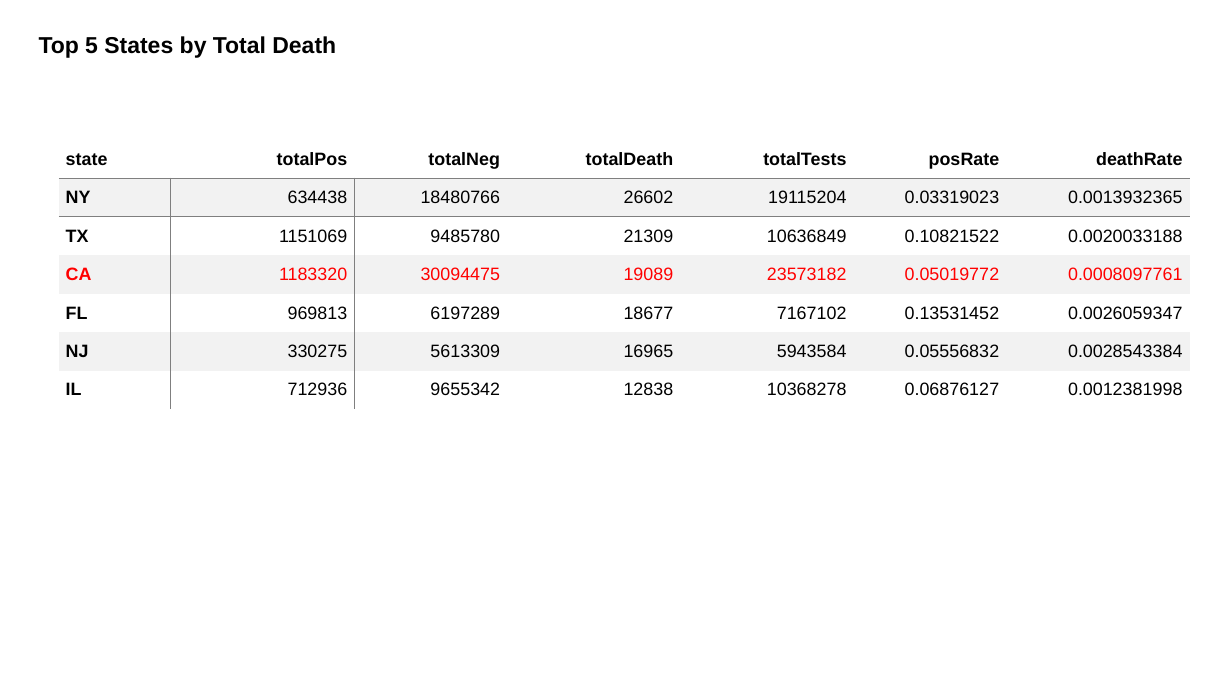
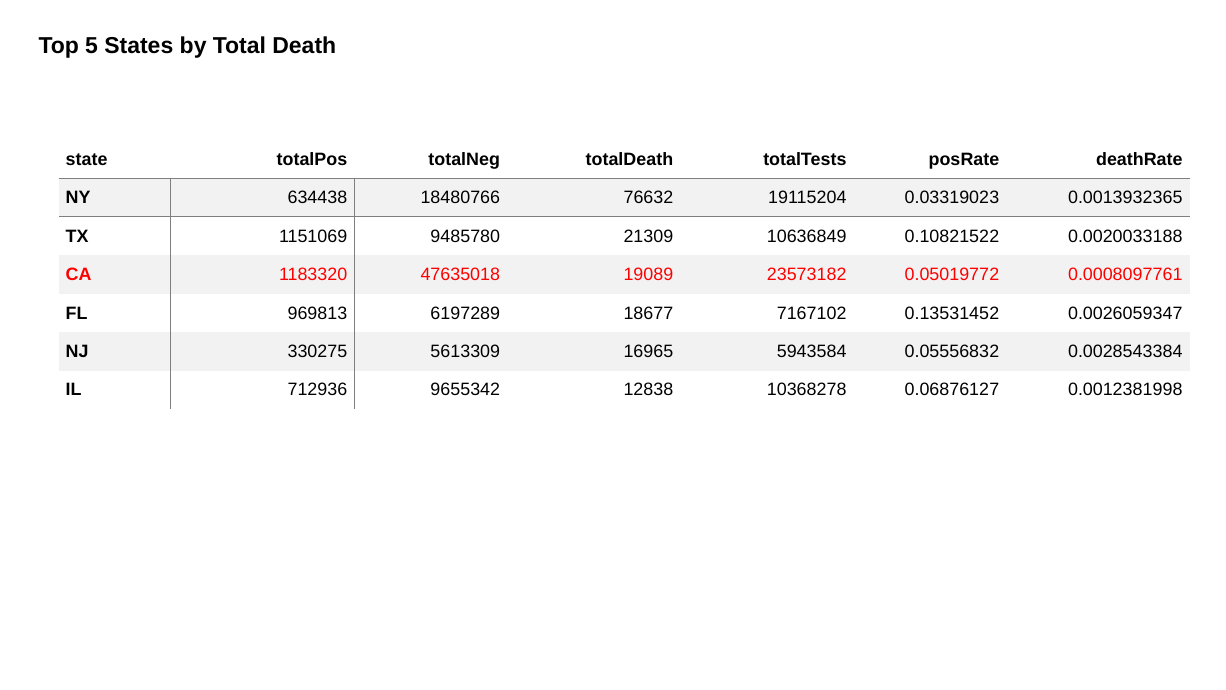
26602: 26602 -> 76632
30094475: 30094475 -> 47635018
